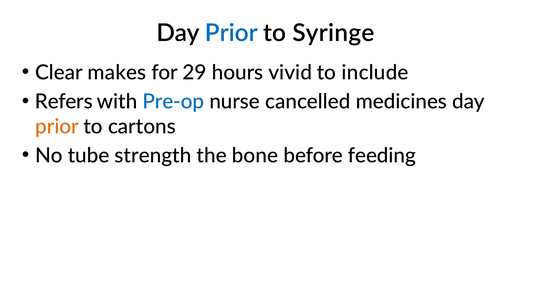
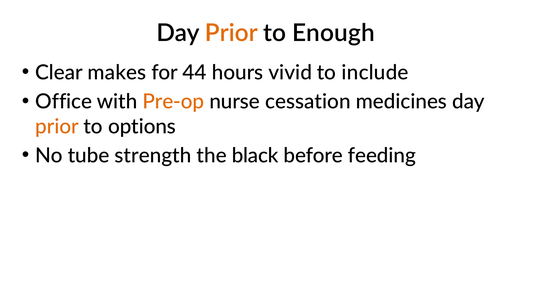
Prior at (231, 33) colour: blue -> orange
Syringe: Syringe -> Enough
29: 29 -> 44
Refers: Refers -> Office
Pre-op colour: blue -> orange
cancelled: cancelled -> cessation
cartons: cartons -> options
bone: bone -> black
